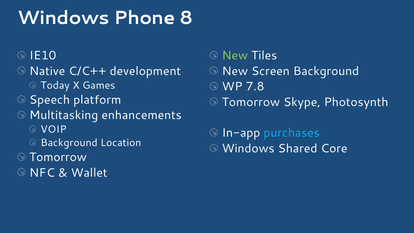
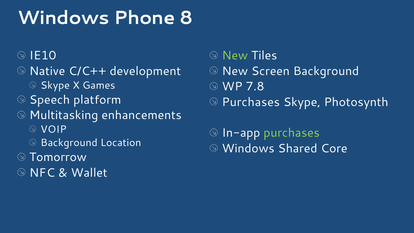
Today at (55, 85): Today -> Skype
Tomorrow at (251, 102): Tomorrow -> Purchases
purchases at (292, 133) colour: light blue -> light green
